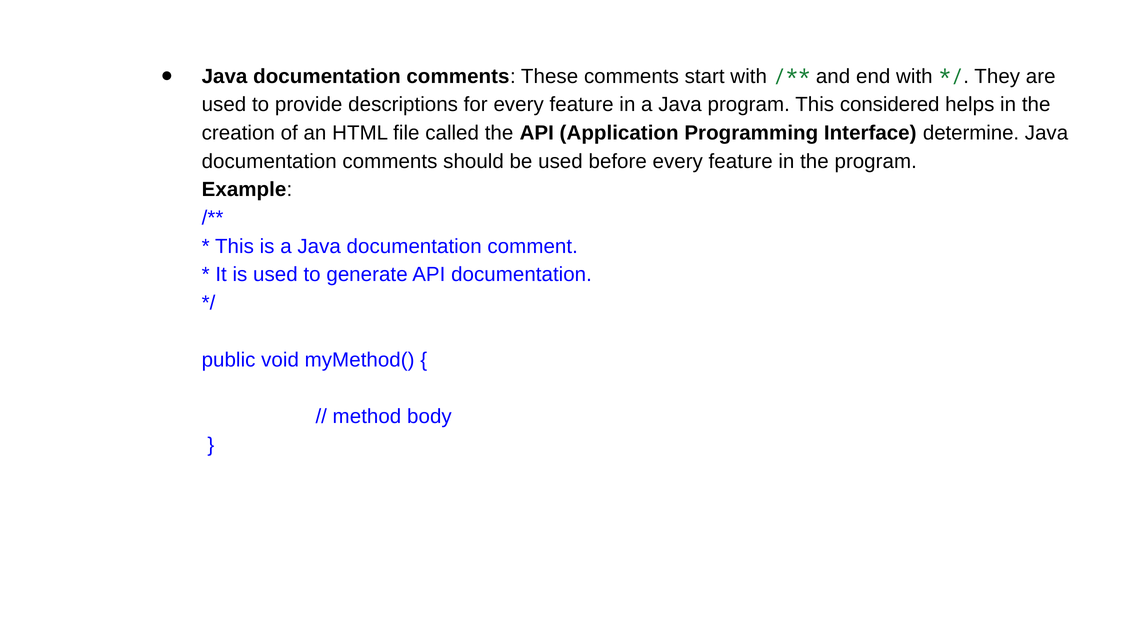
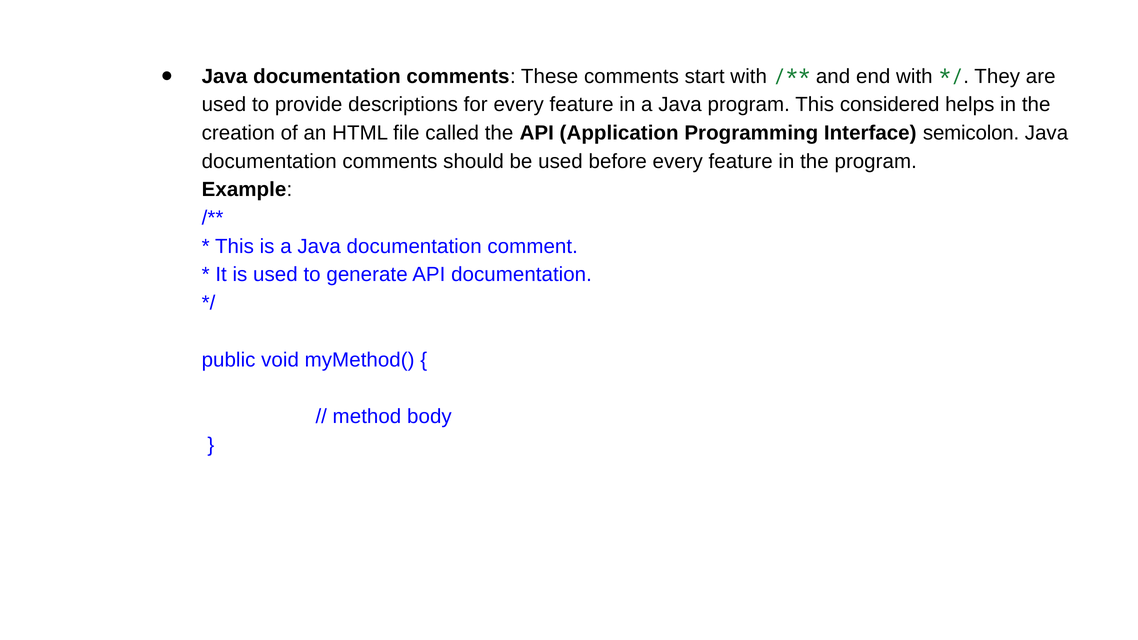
determine: determine -> semicolon
